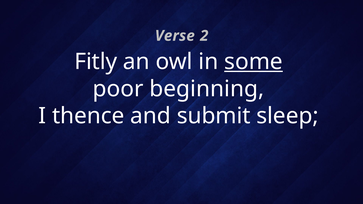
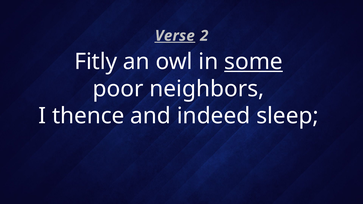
Verse underline: none -> present
beginning: beginning -> neighbors
submit: submit -> indeed
